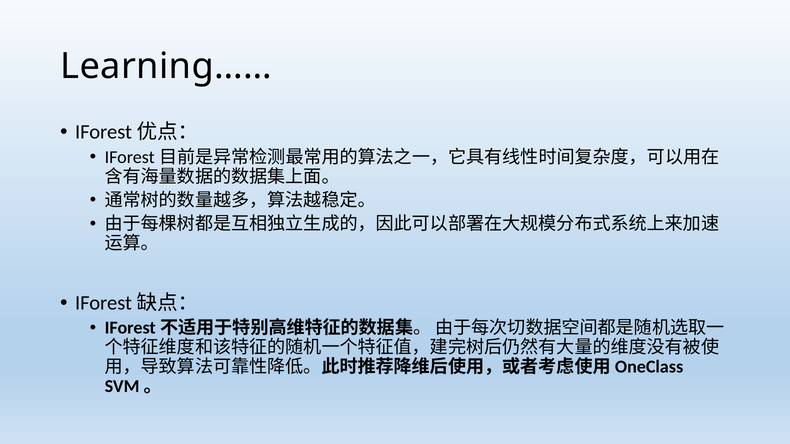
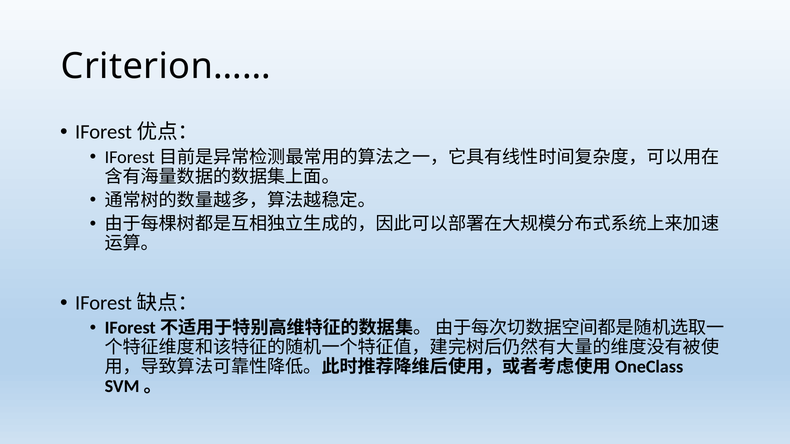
Learning……: Learning…… -> Criterion……
